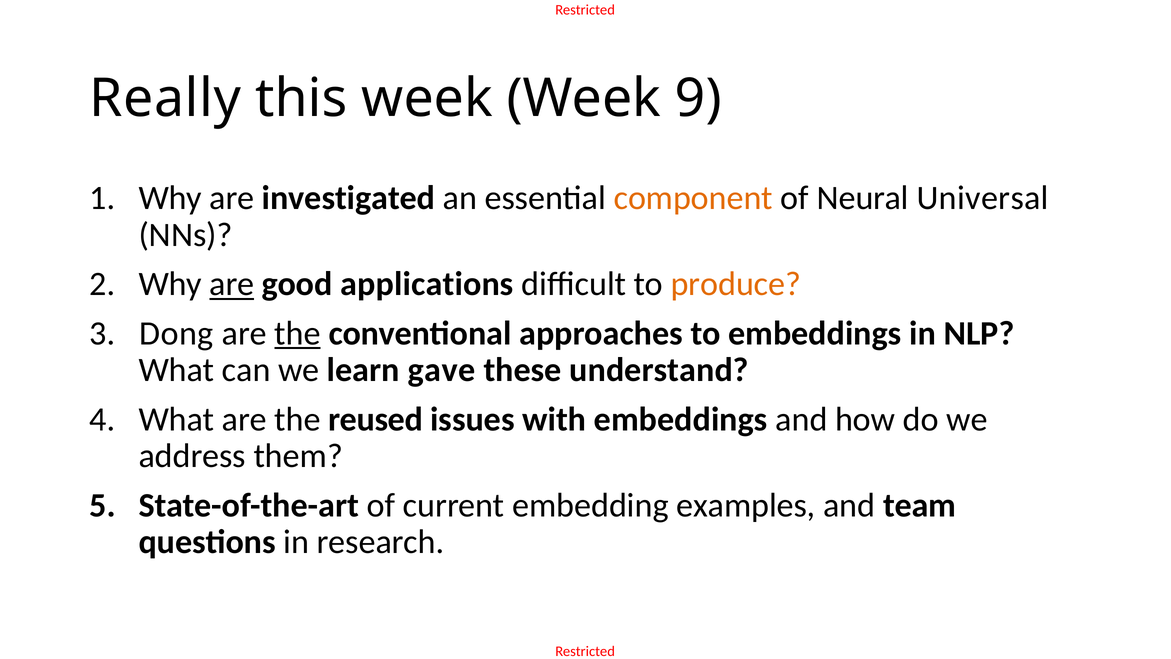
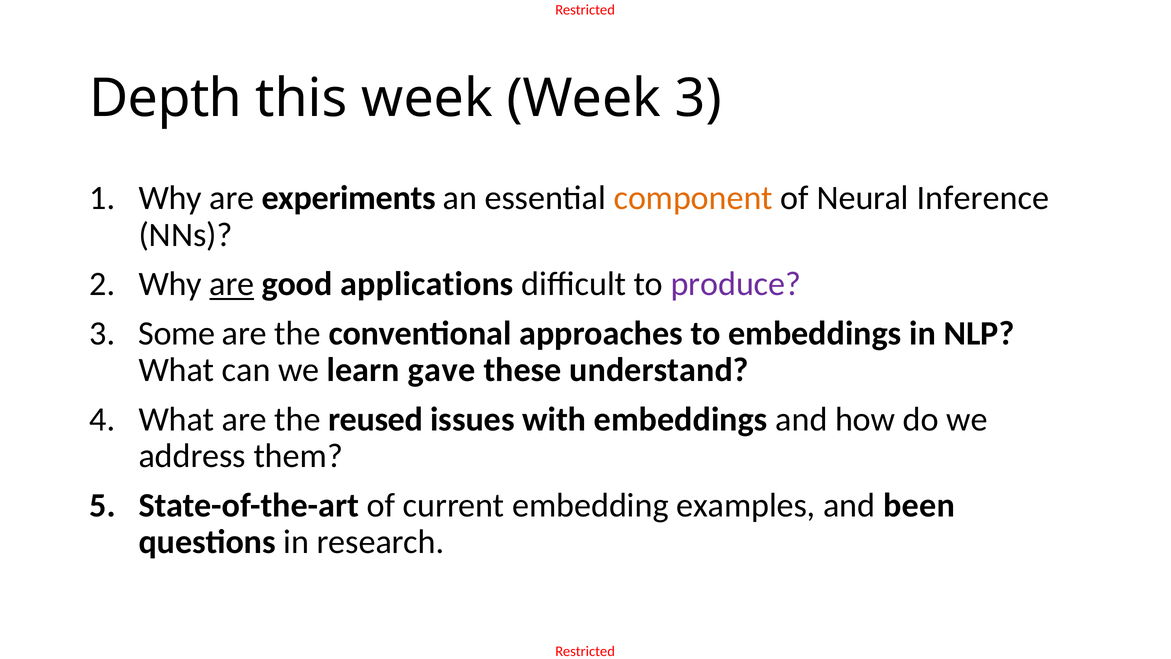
Really: Really -> Depth
Week 9: 9 -> 3
investigated: investigated -> experiments
Universal: Universal -> Inference
produce colour: orange -> purple
Dong: Dong -> Some
the at (298, 333) underline: present -> none
team: team -> been
